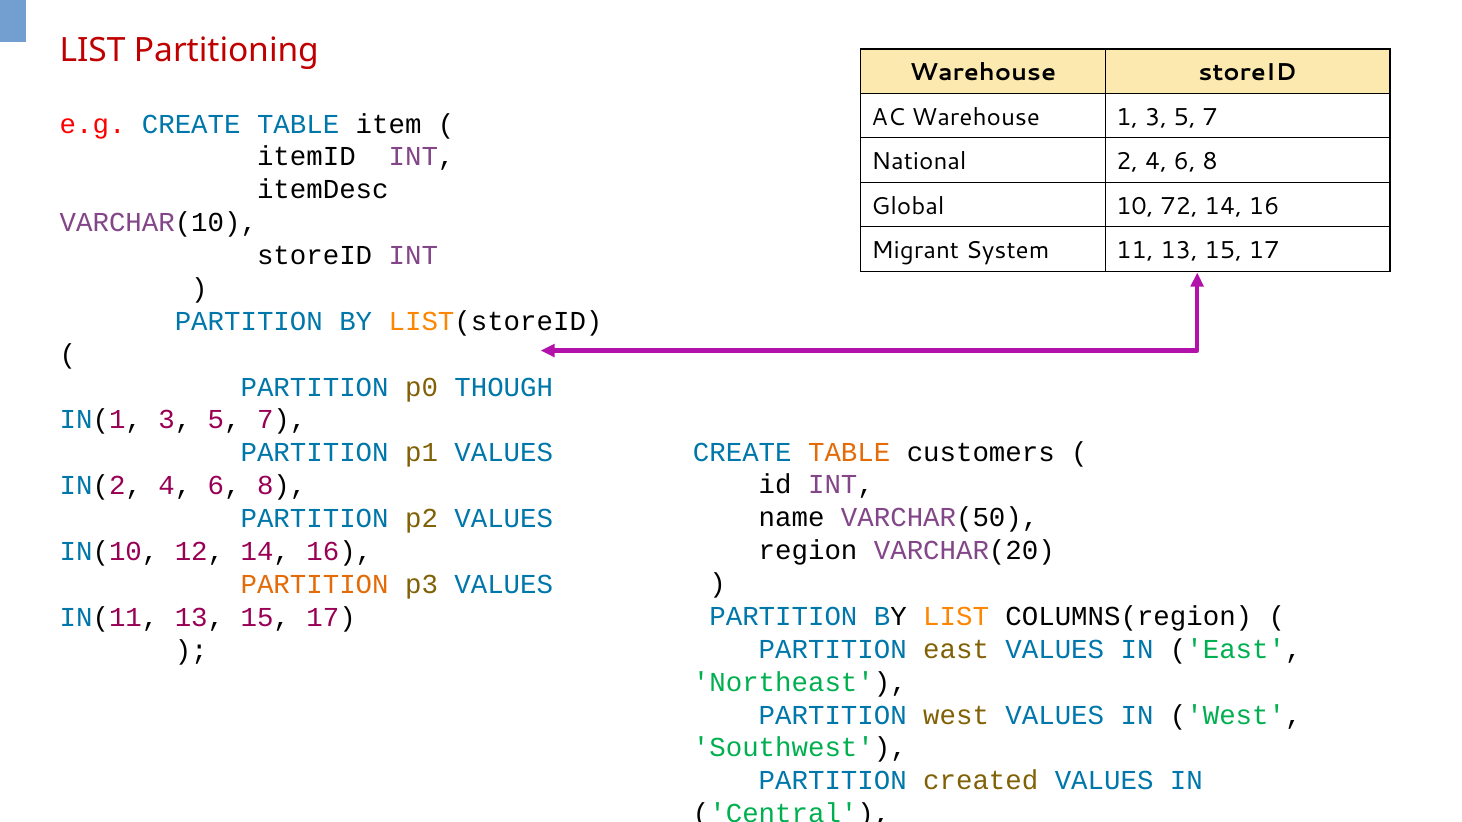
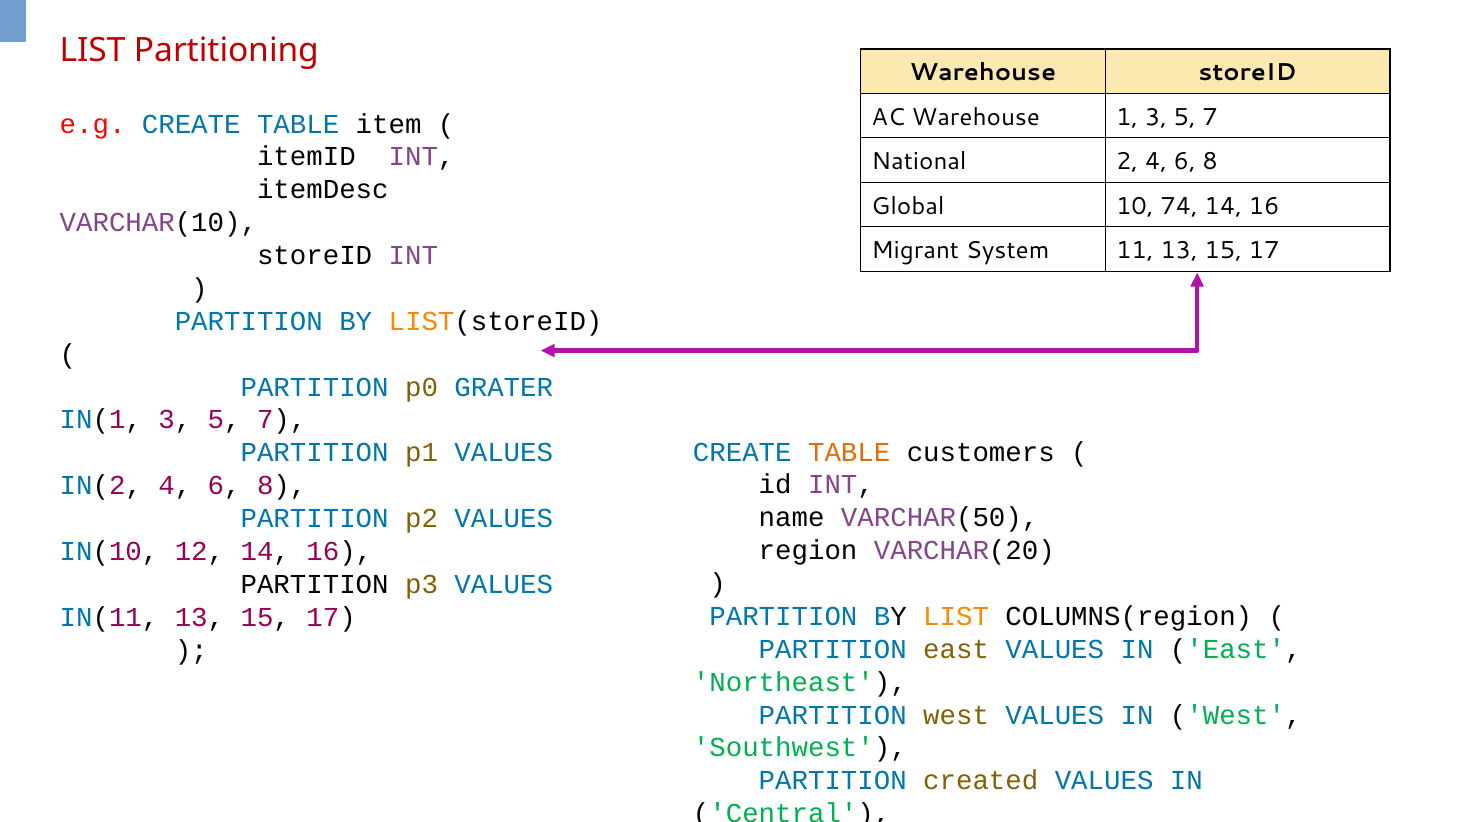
72: 72 -> 74
THOUGH: THOUGH -> GRATER
PARTITION at (315, 585) colour: orange -> black
